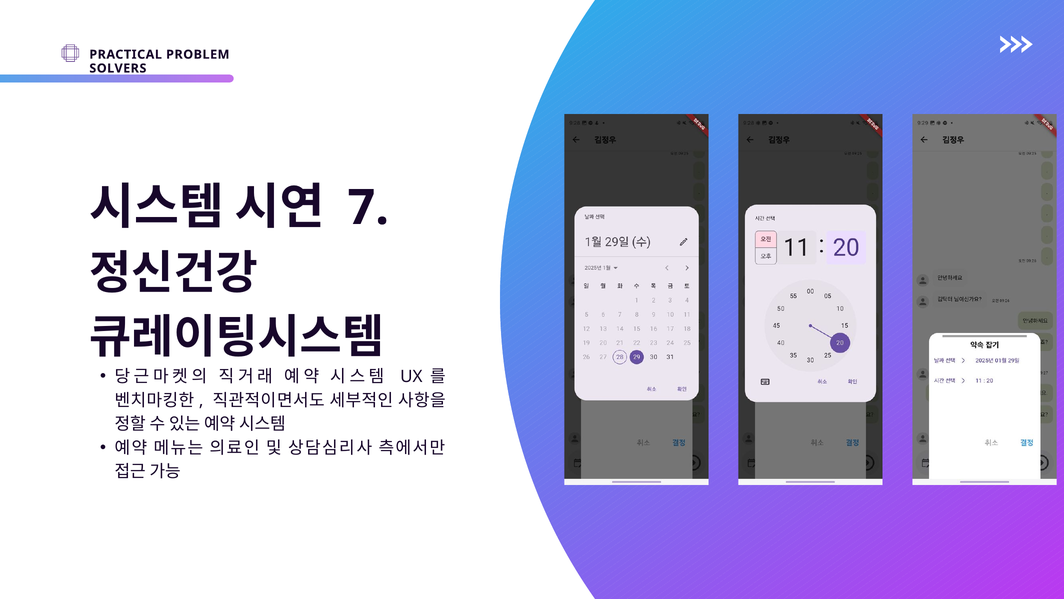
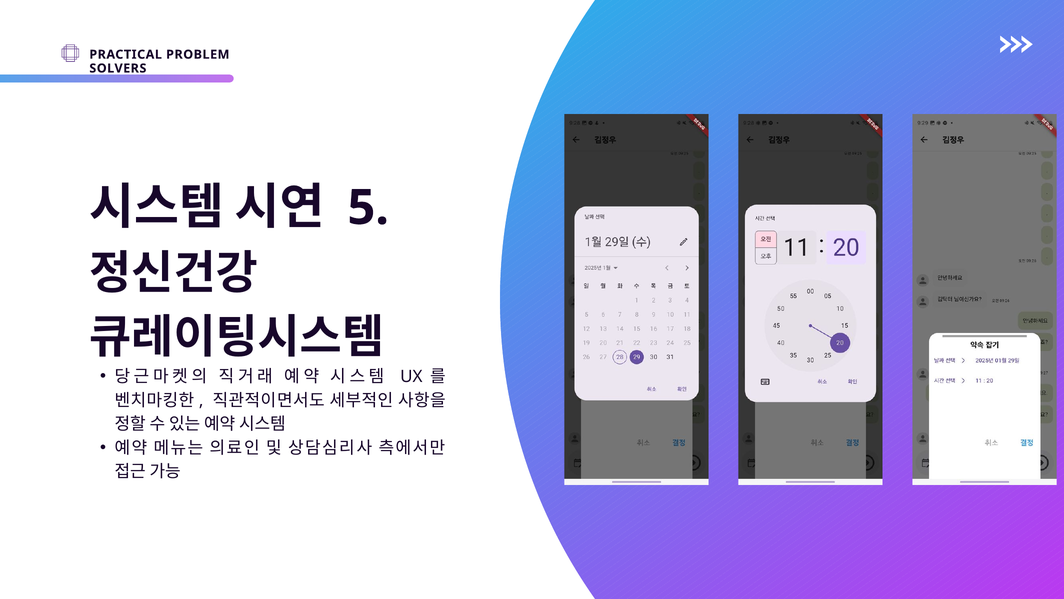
7: 7 -> 5
